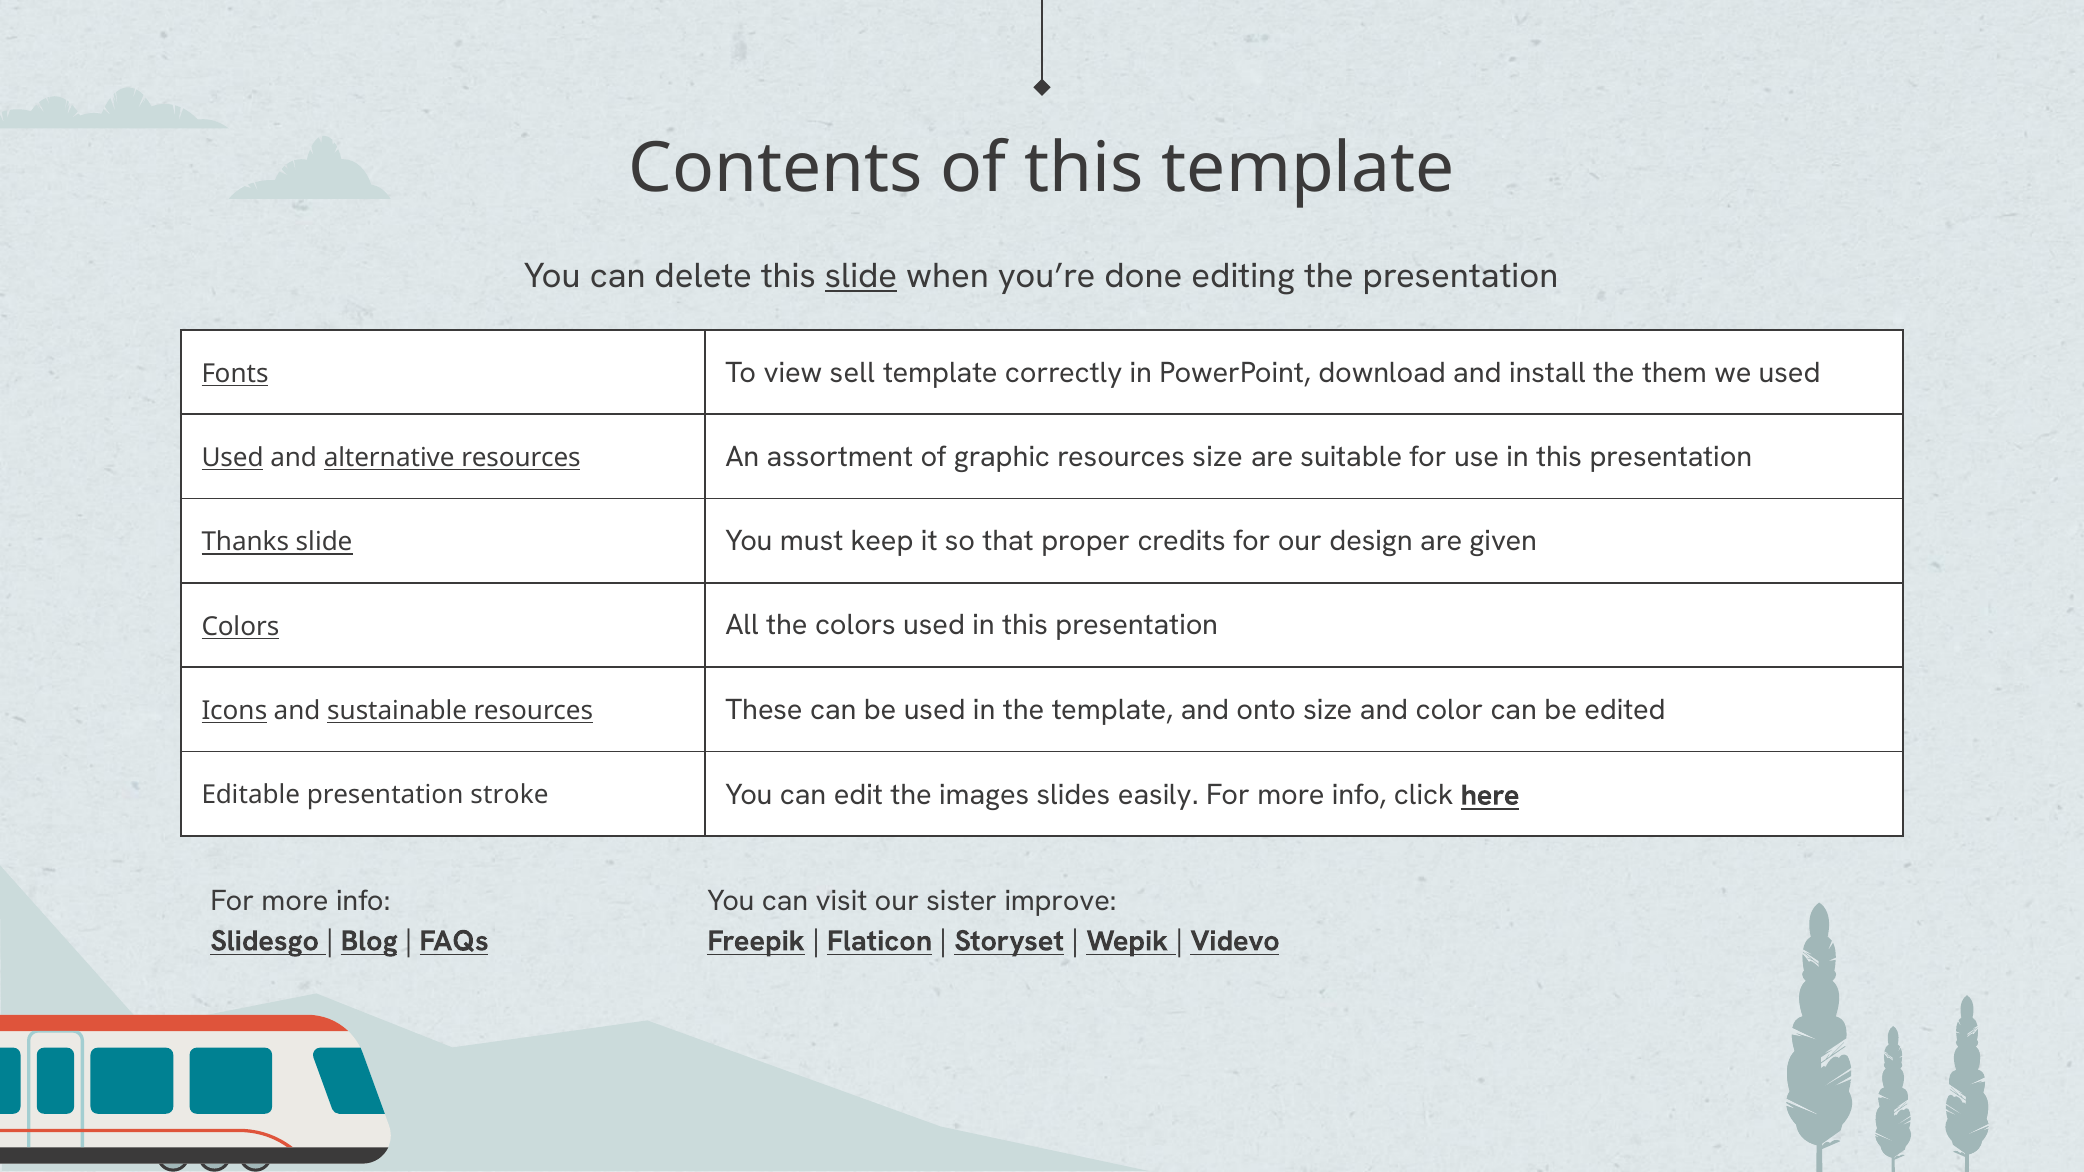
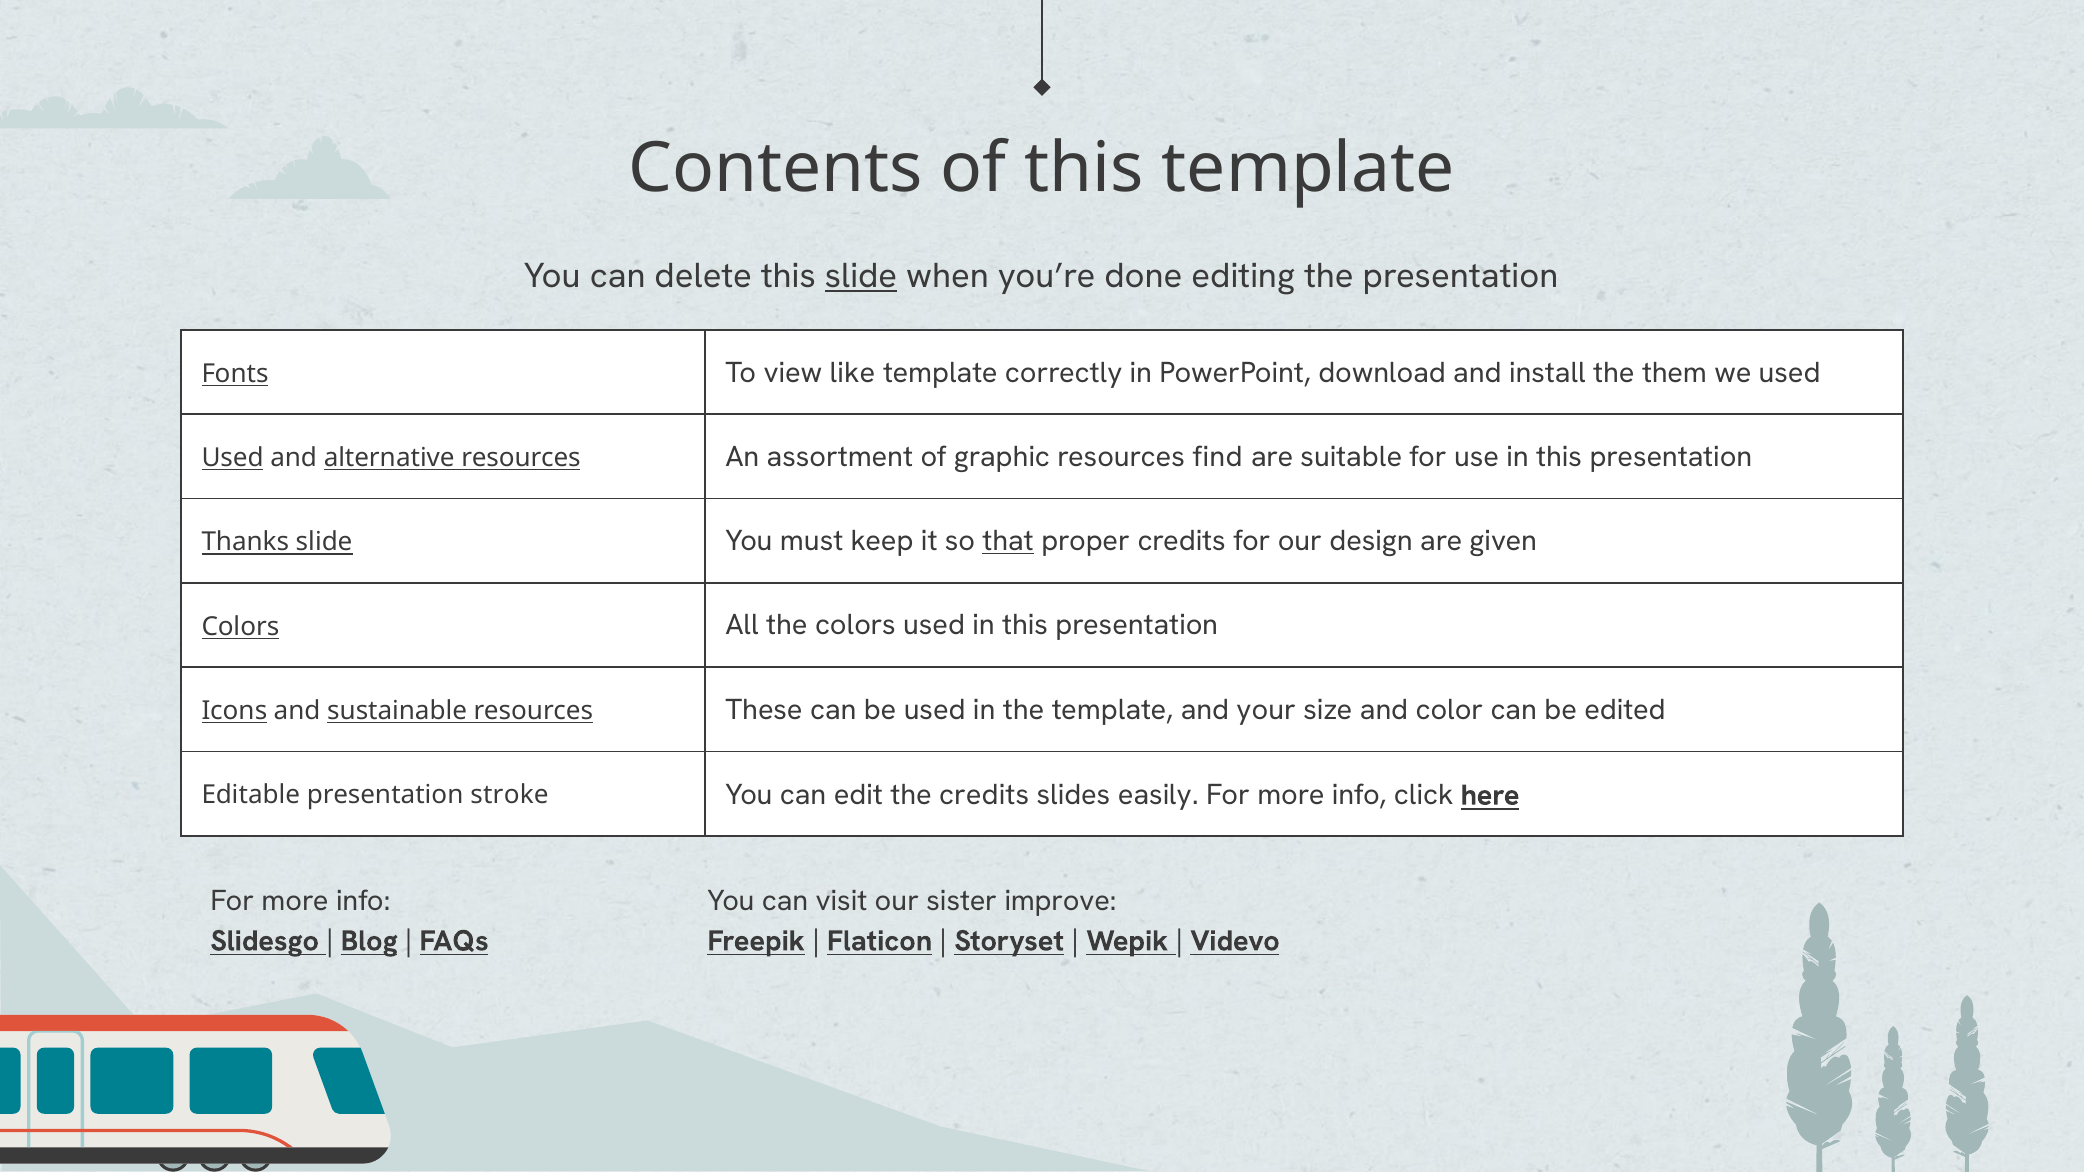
sell: sell -> like
resources size: size -> find
that underline: none -> present
onto: onto -> your
the images: images -> credits
